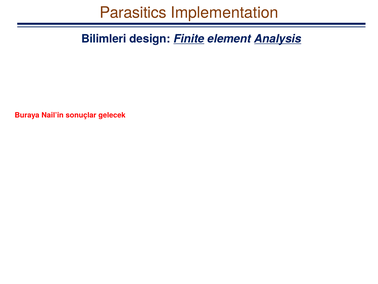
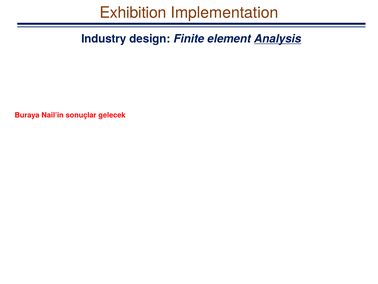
Parasitics: Parasitics -> Exhibition
Bilimleri: Bilimleri -> Industry
Finite underline: present -> none
